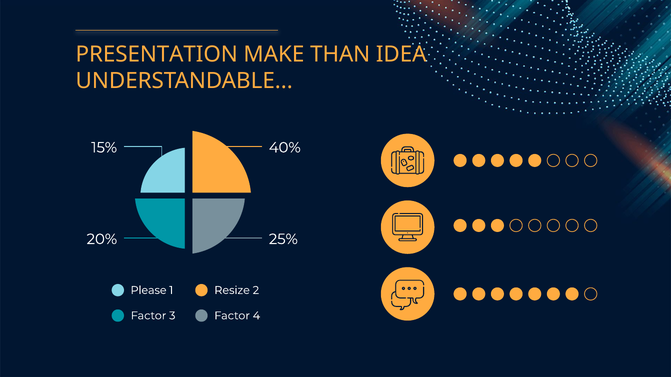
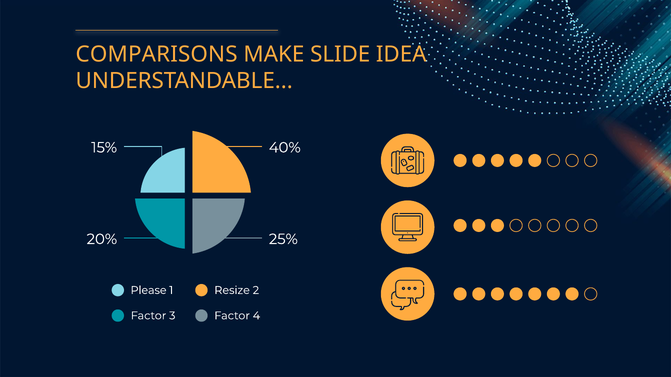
PRESENTATION: PRESENTATION -> COMPARISONS
THAN: THAN -> SLIDE
